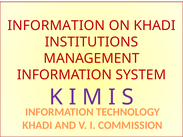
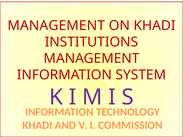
INFORMATION at (56, 26): INFORMATION -> MANAGEMENT
